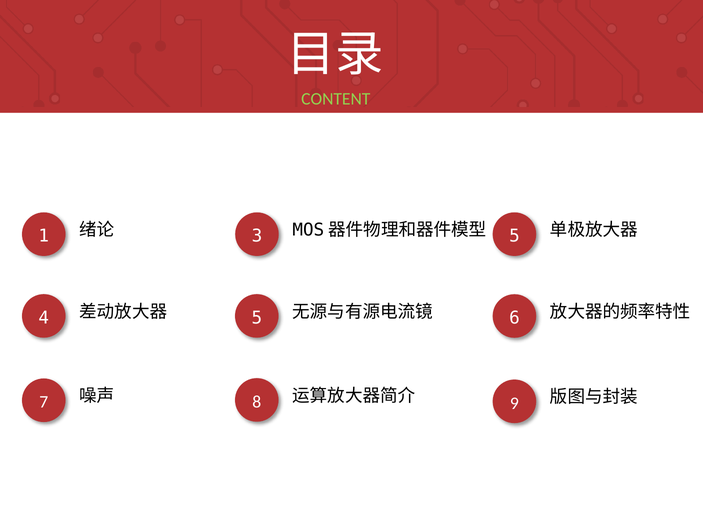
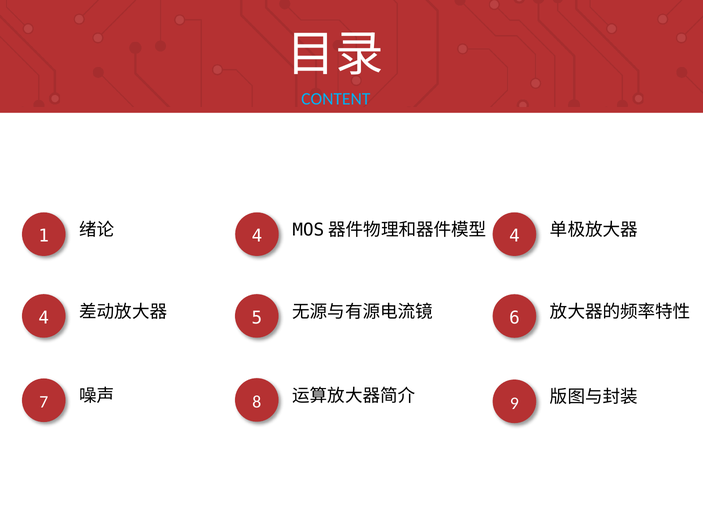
CONTENT colour: light green -> light blue
3 at (257, 236): 3 -> 4
5 at (514, 236): 5 -> 4
